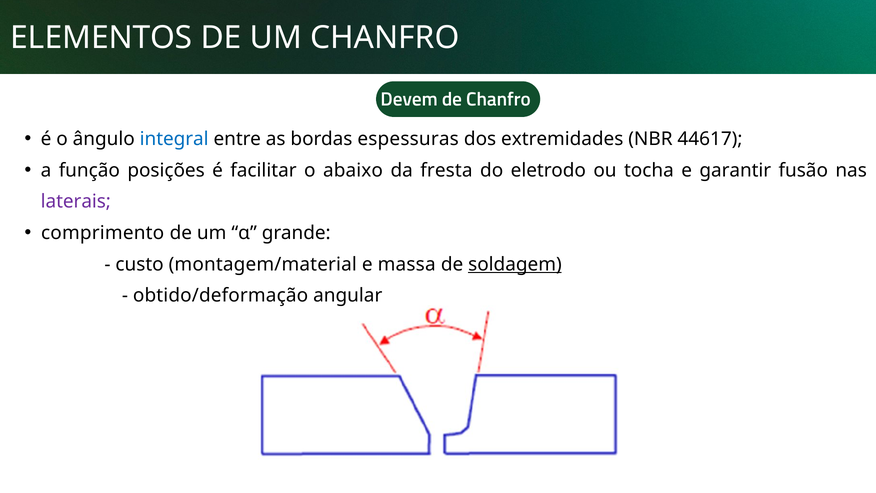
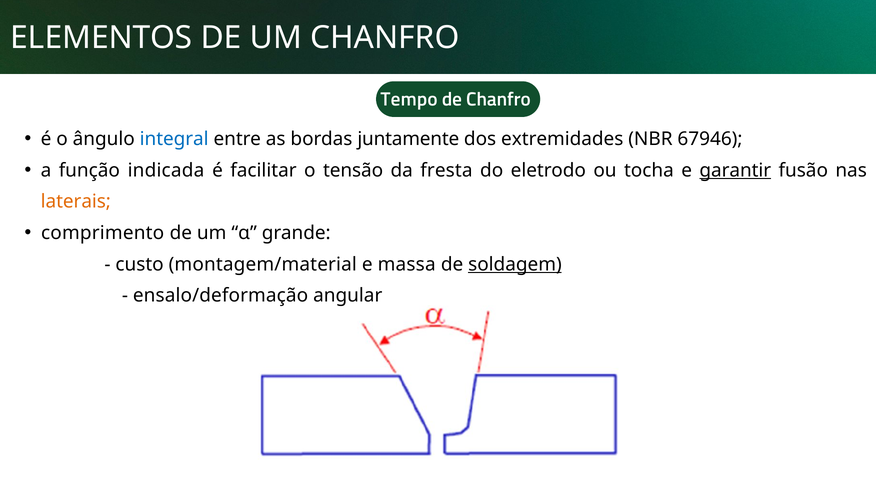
Devem: Devem -> Tempo
espessuras: espessuras -> juntamente
44617: 44617 -> 67946
posições: posições -> indicada
abaixo: abaixo -> tensão
garantir underline: none -> present
laterais colour: purple -> orange
obtido/deformação: obtido/deformação -> ensalo/deformação
